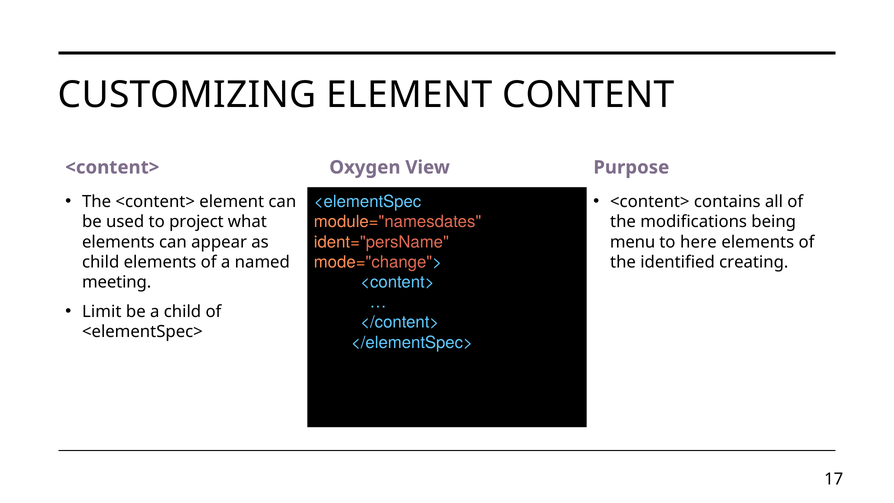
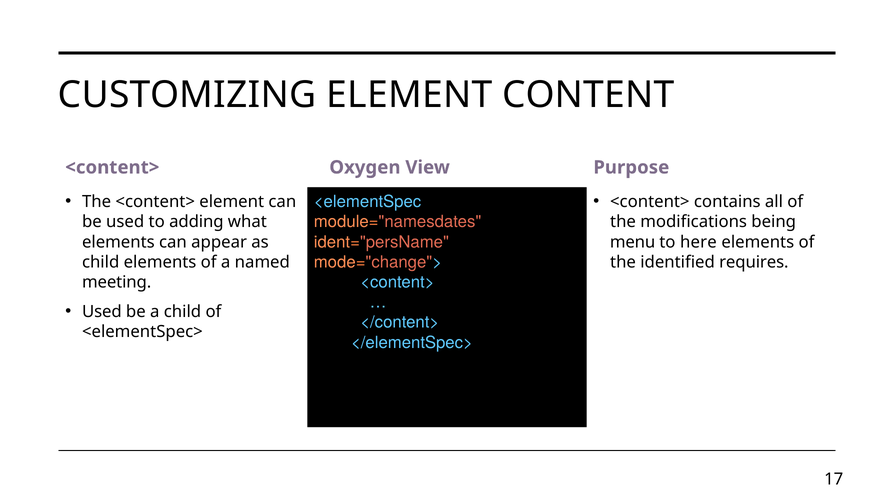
project: project -> adding
creating: creating -> requires
Limit at (102, 312): Limit -> Used
